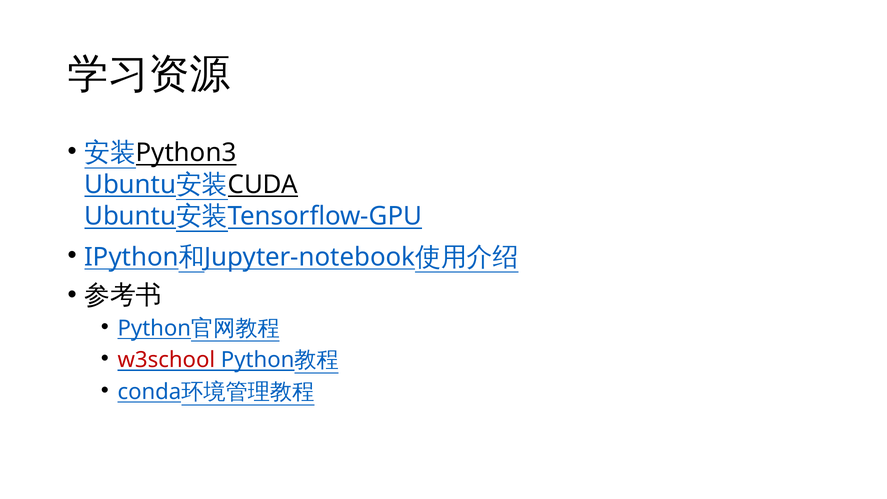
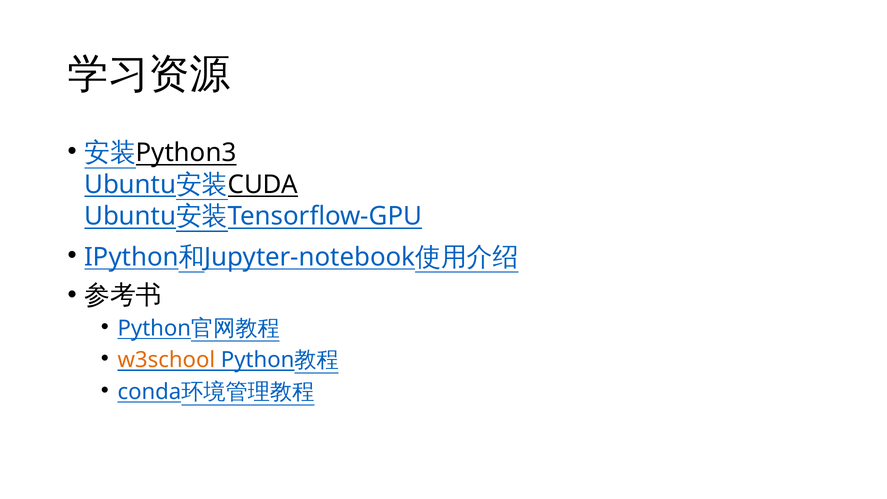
w3school colour: red -> orange
